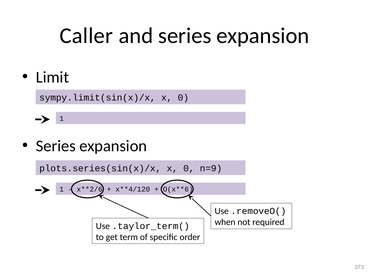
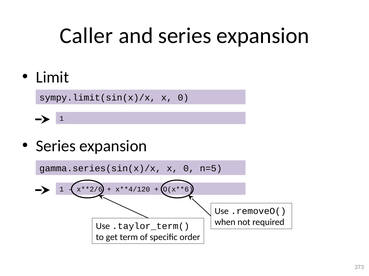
plots.series(sin(x)/x: plots.series(sin(x)/x -> gamma.series(sin(x)/x
n=9: n=9 -> n=5
